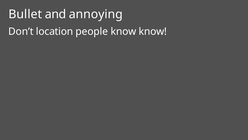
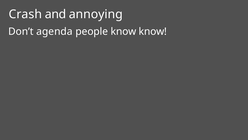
Bullet: Bullet -> Crash
location: location -> agenda
